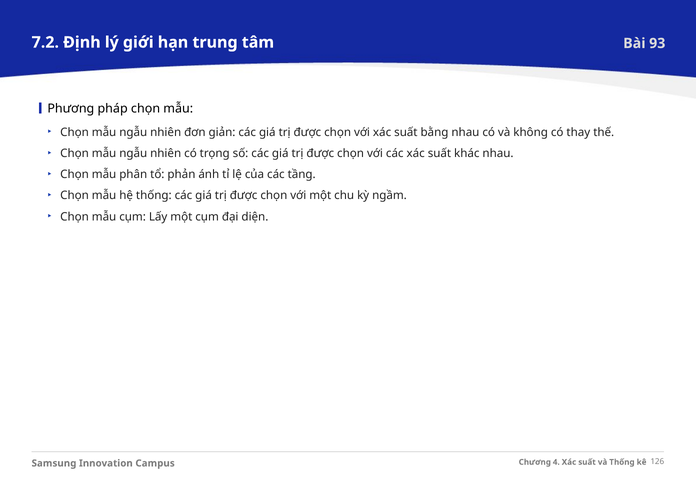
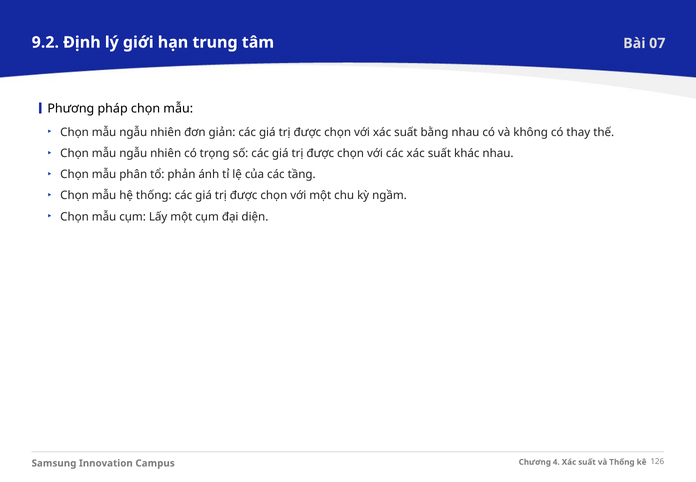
7.2: 7.2 -> 9.2
93: 93 -> 07
